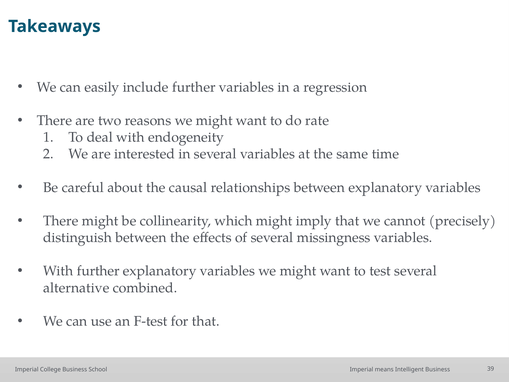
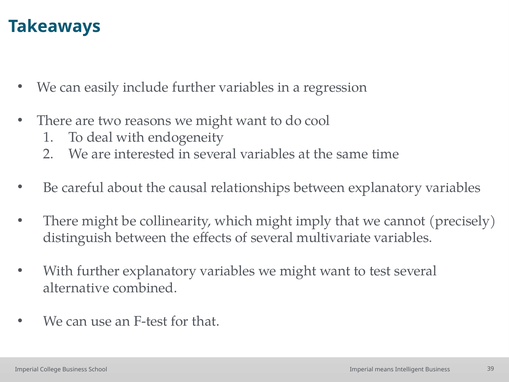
rate: rate -> cool
missingness: missingness -> multivariate
